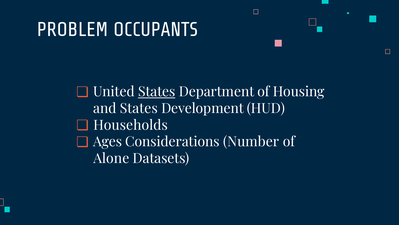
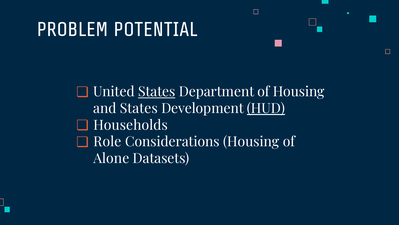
OCCUPANTS: OCCUPANTS -> POTENTIAL
HUD underline: none -> present
Ages: Ages -> Role
Considerations Number: Number -> Housing
